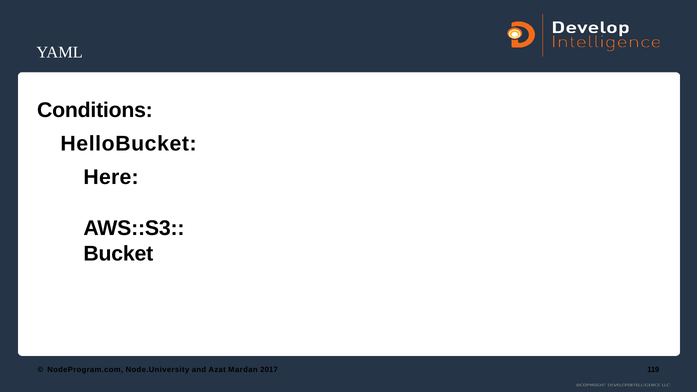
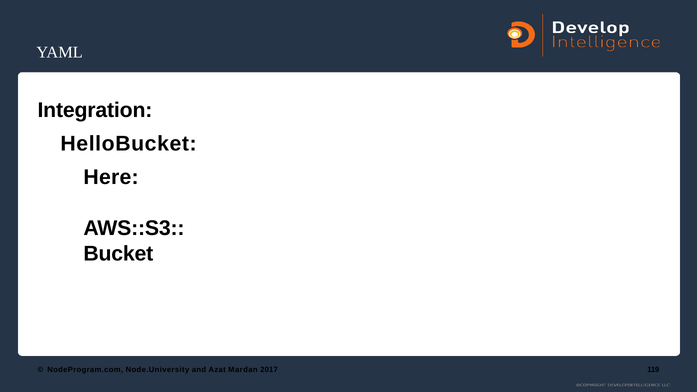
Conditions: Conditions -> Integration
